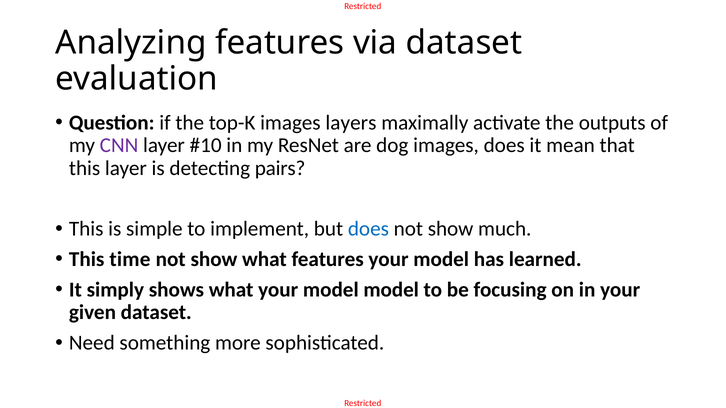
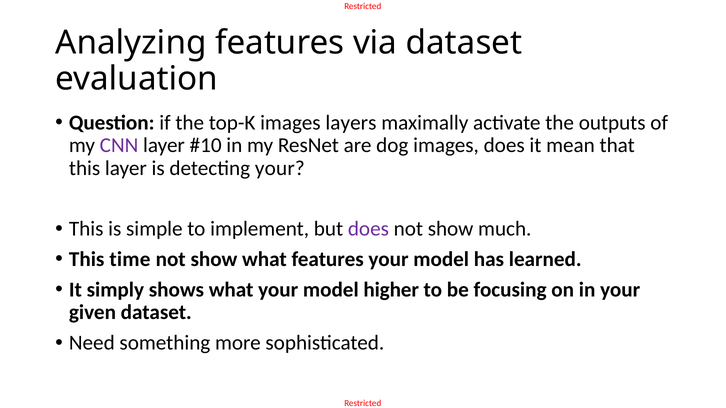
detecting pairs: pairs -> your
does at (368, 229) colour: blue -> purple
model model: model -> higher
